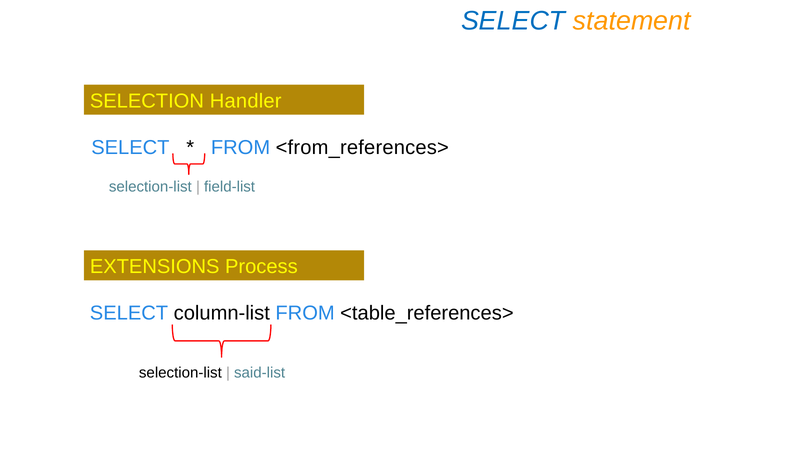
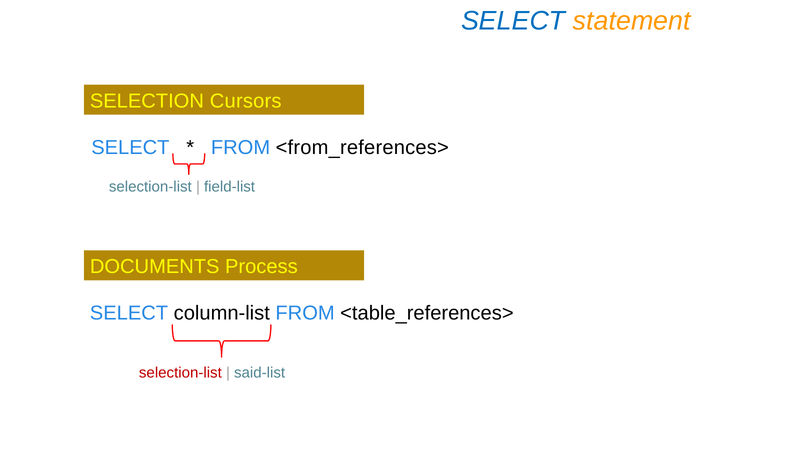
Handler: Handler -> Cursors
EXTENSIONS: EXTENSIONS -> DOCUMENTS
selection-list at (180, 373) colour: black -> red
